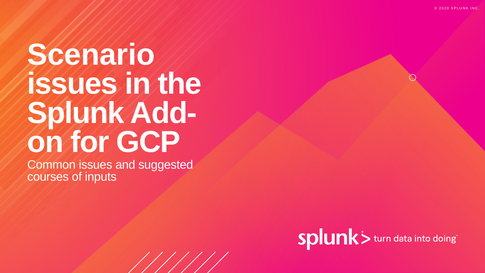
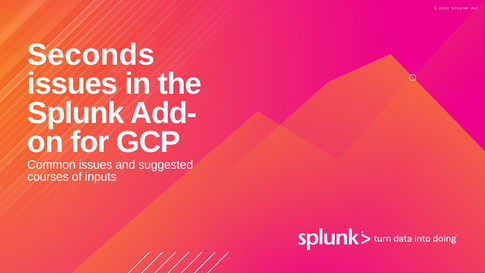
Scenario: Scenario -> Seconds
